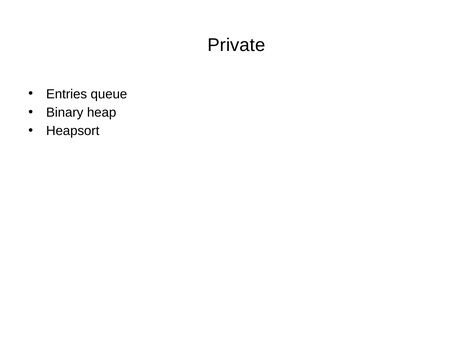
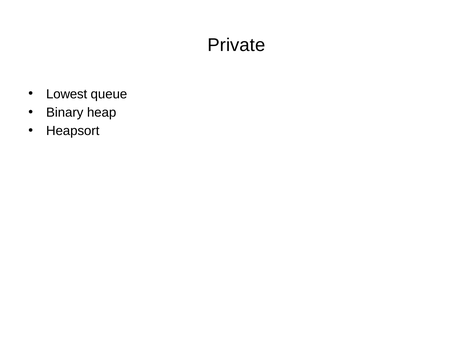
Entries: Entries -> Lowest
